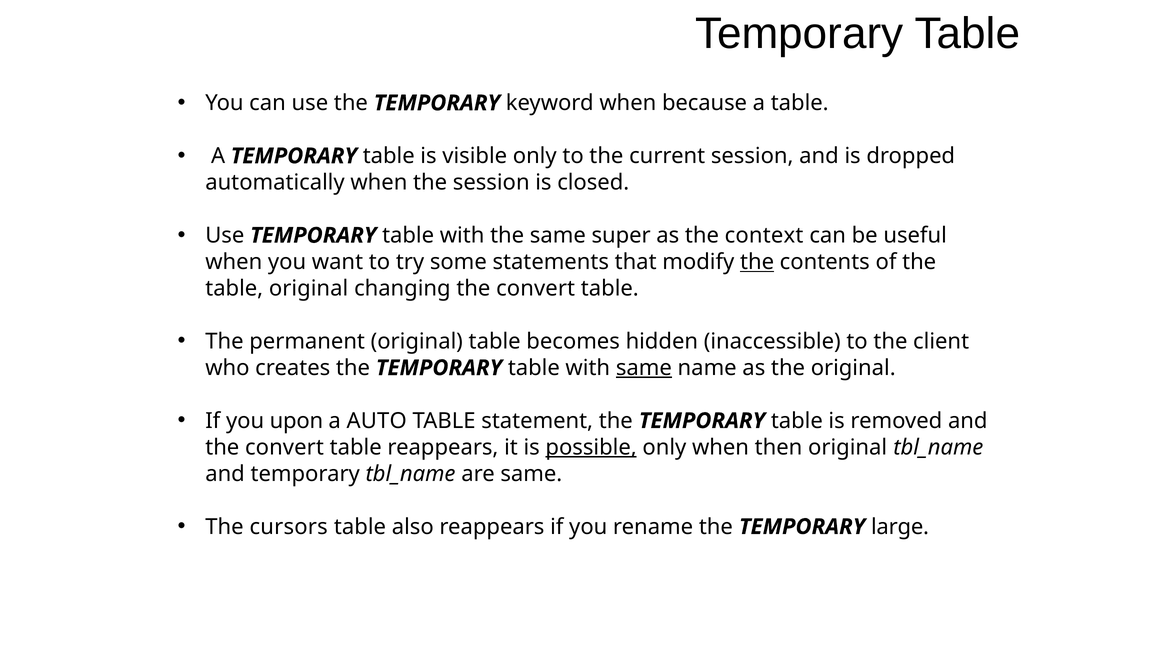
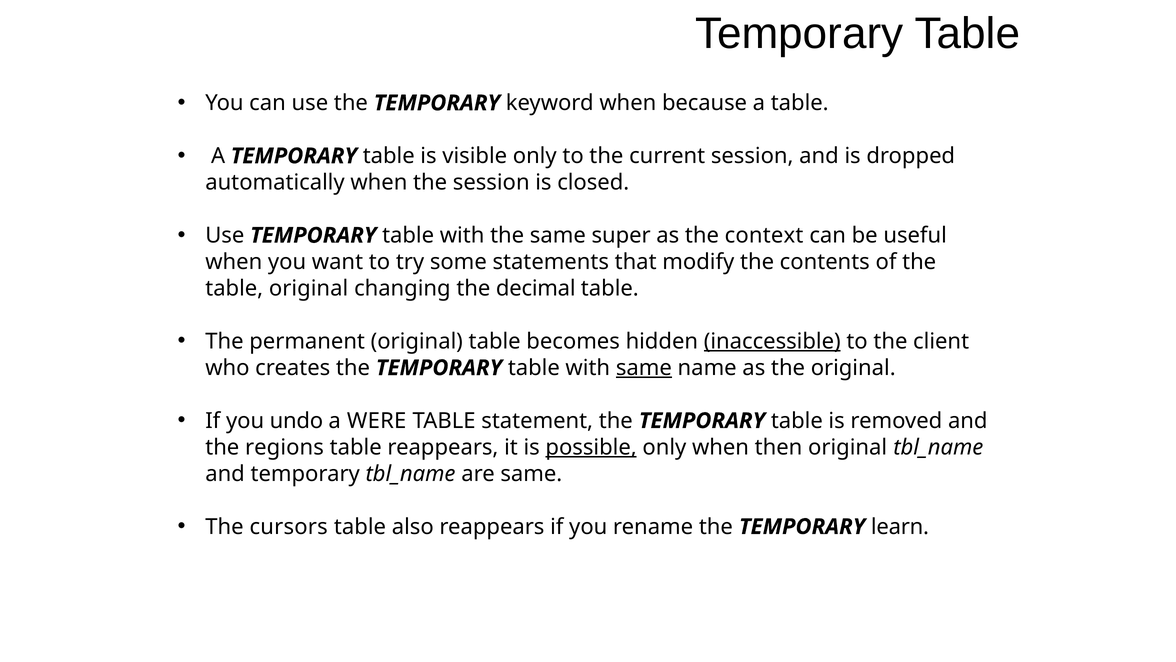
the at (757, 262) underline: present -> none
changing the convert: convert -> decimal
inaccessible underline: none -> present
upon: upon -> undo
AUTO: AUTO -> WERE
convert at (284, 447): convert -> regions
large: large -> learn
